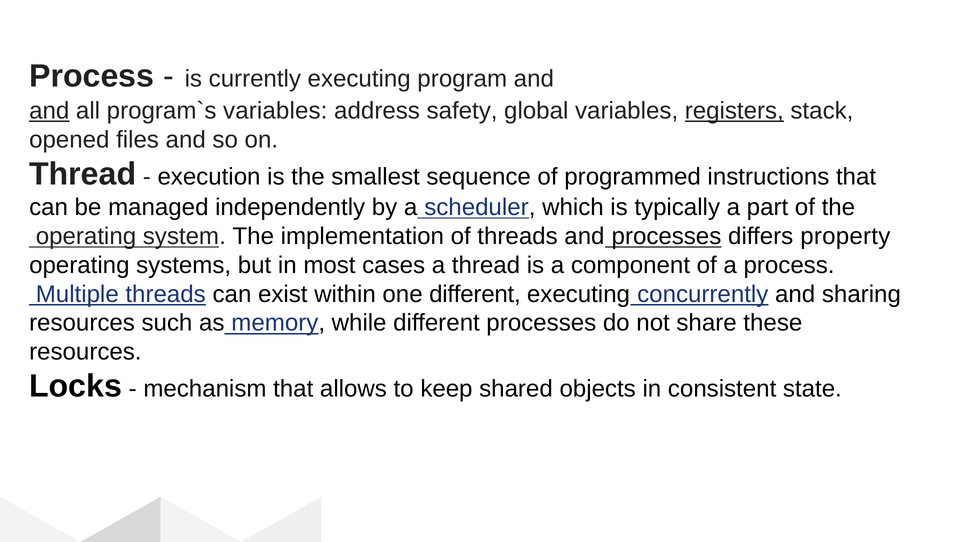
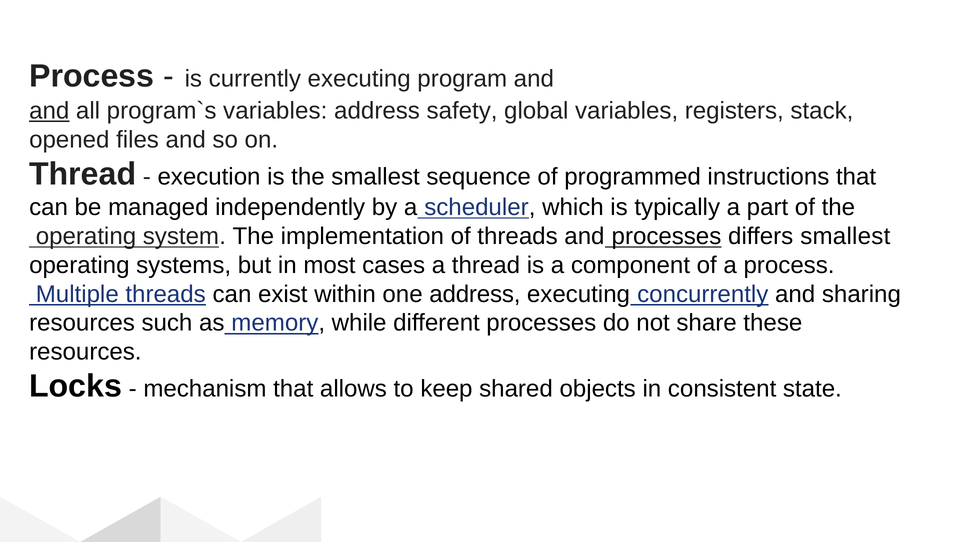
registers underline: present -> none
differs property: property -> smallest
one different: different -> address
